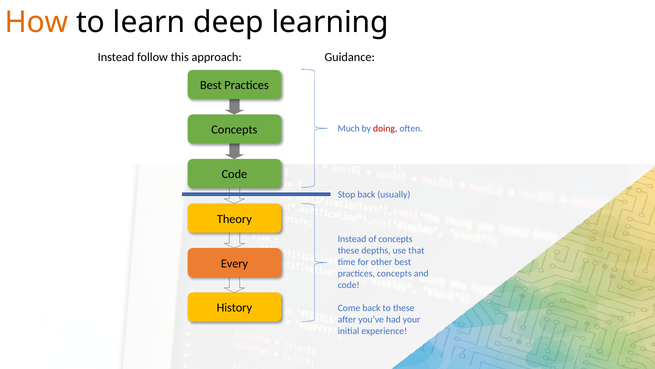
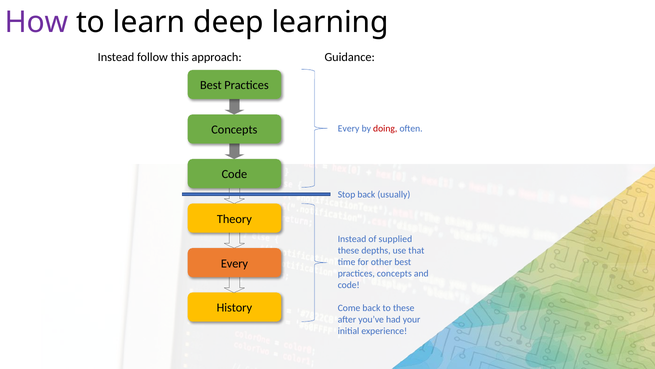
How colour: orange -> purple
Much at (349, 128): Much -> Every
of concepts: concepts -> supplied
